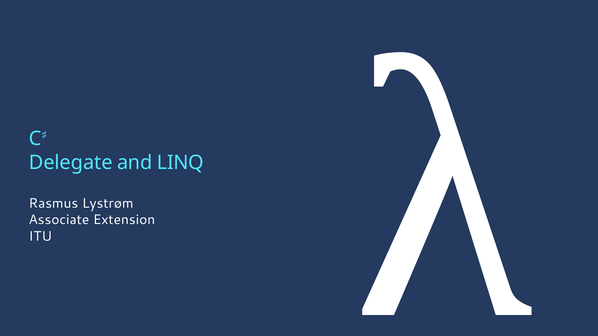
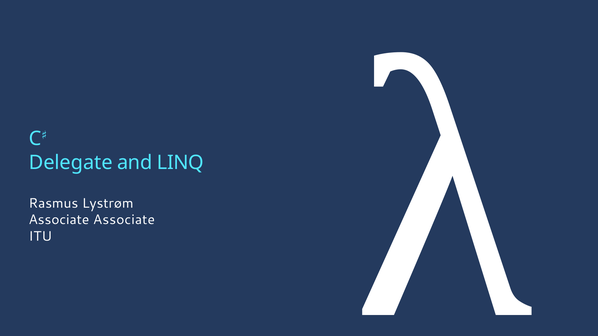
Associate Extension: Extension -> Associate
